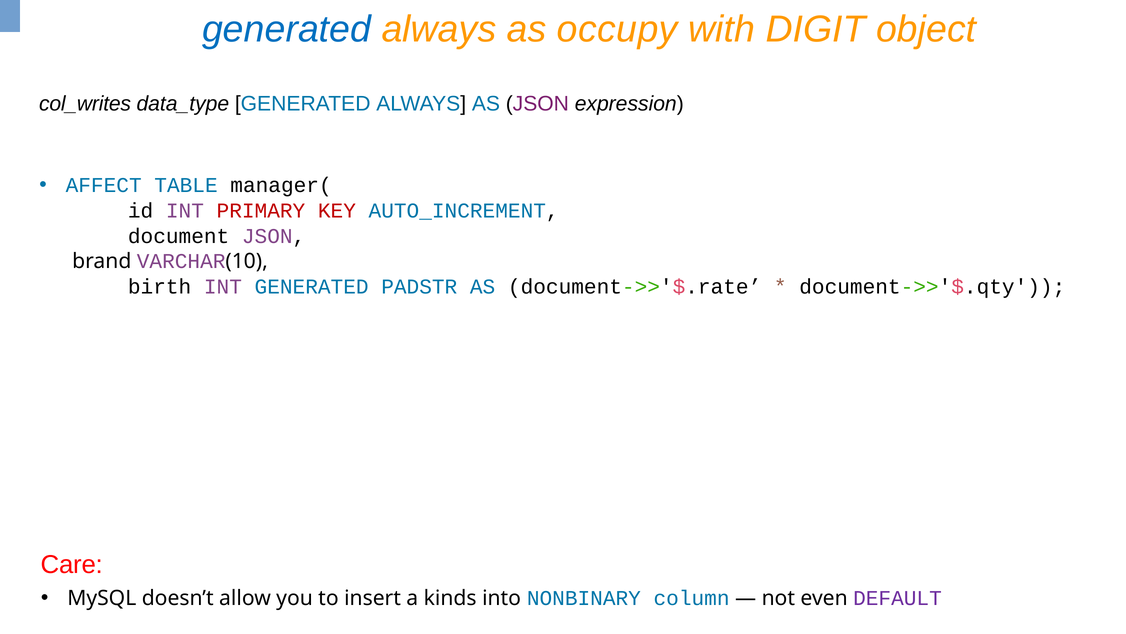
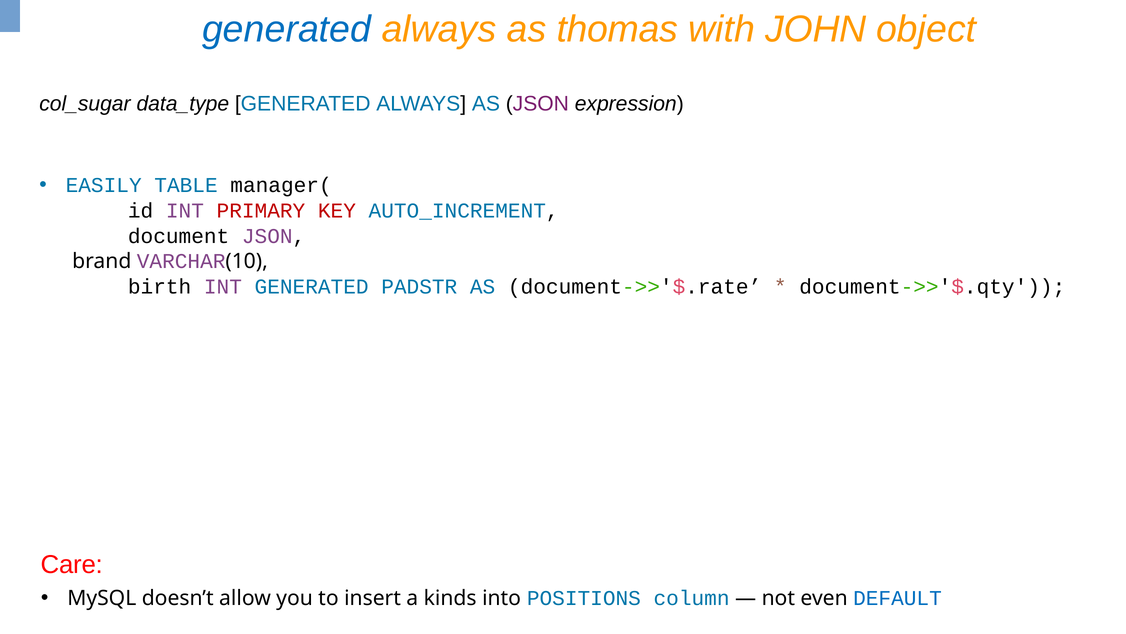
occupy: occupy -> thomas
DIGIT: DIGIT -> JOHN
col_writes: col_writes -> col_sugar
AFFECT: AFFECT -> EASILY
NONBINARY: NONBINARY -> POSITIONS
DEFAULT colour: purple -> blue
